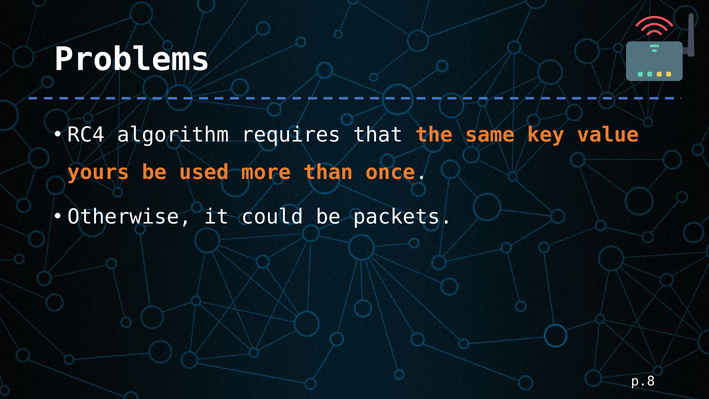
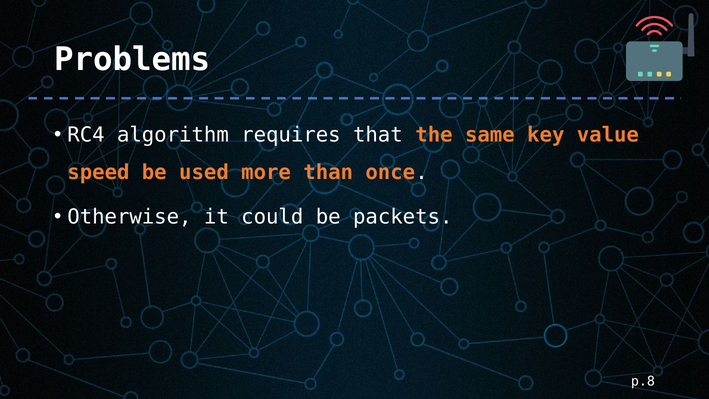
yours: yours -> speed
